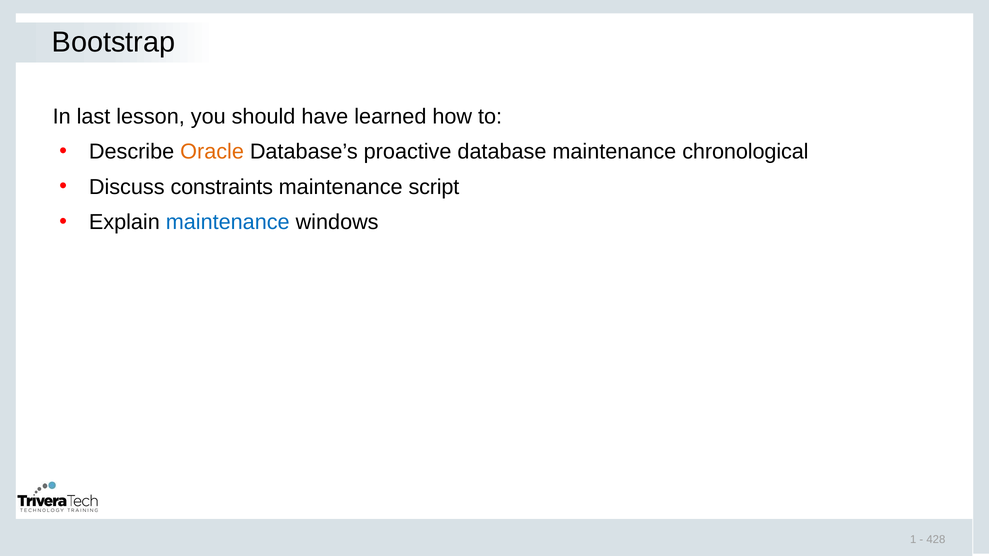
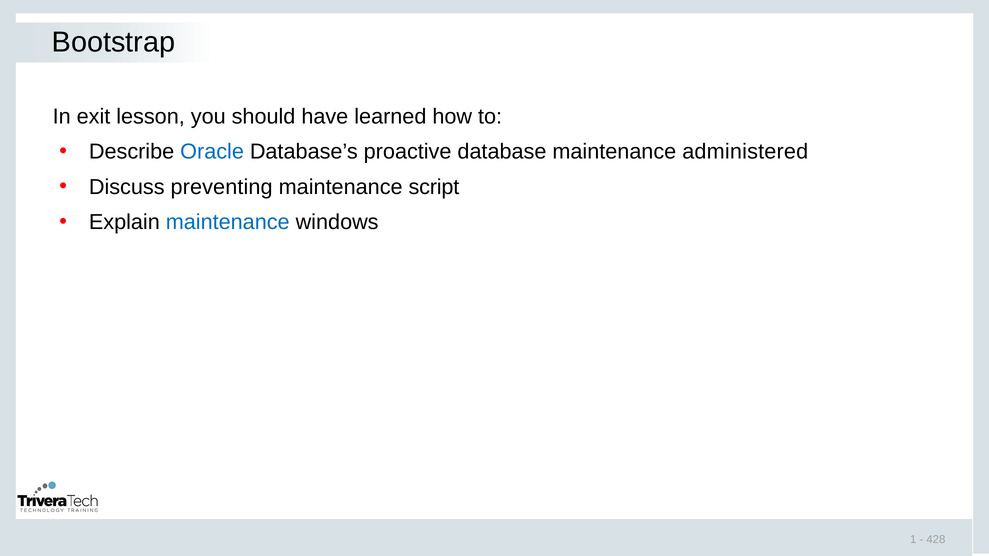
last: last -> exit
Oracle colour: orange -> blue
chronological: chronological -> administered
constraints: constraints -> preventing
